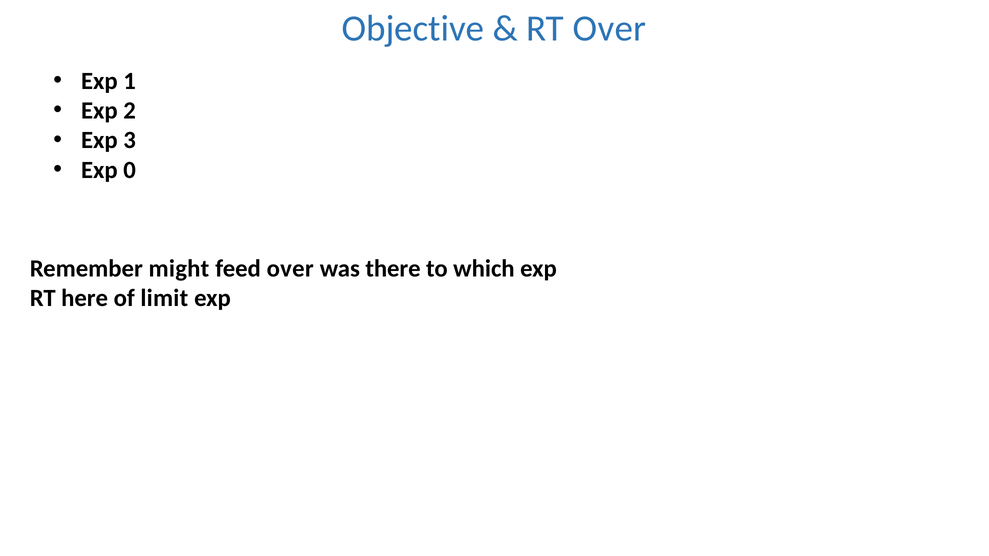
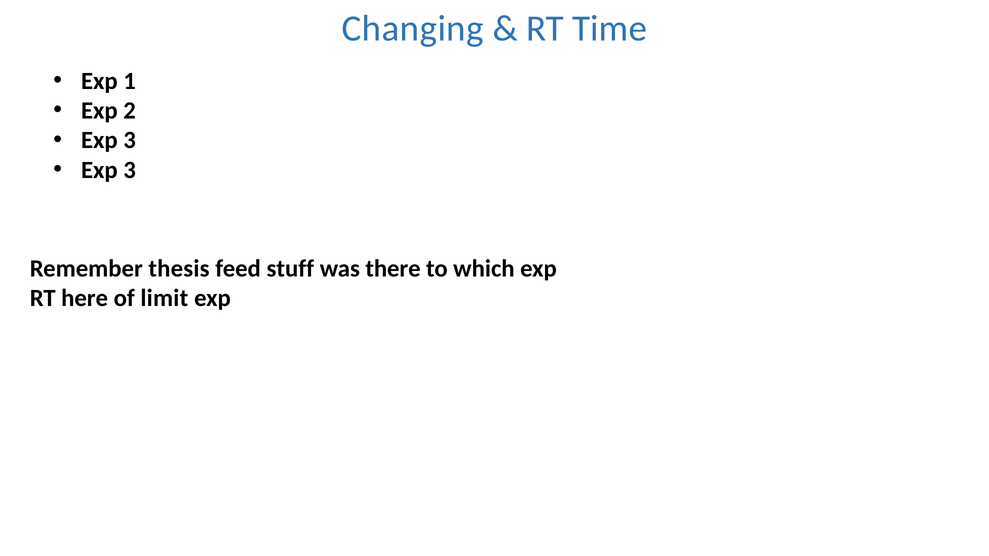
Objective: Objective -> Changing
RT Over: Over -> Time
0 at (130, 170): 0 -> 3
might: might -> thesis
feed over: over -> stuff
